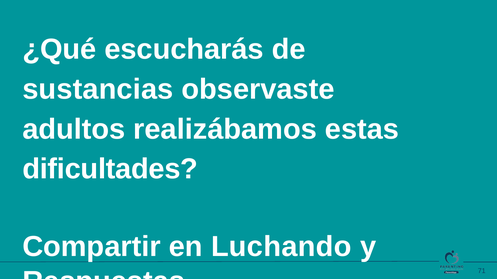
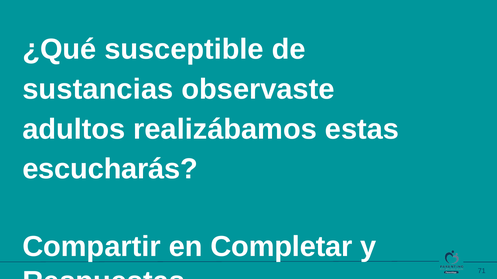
escucharás: escucharás -> susceptible
dificultades: dificultades -> escucharás
Luchando: Luchando -> Completar
